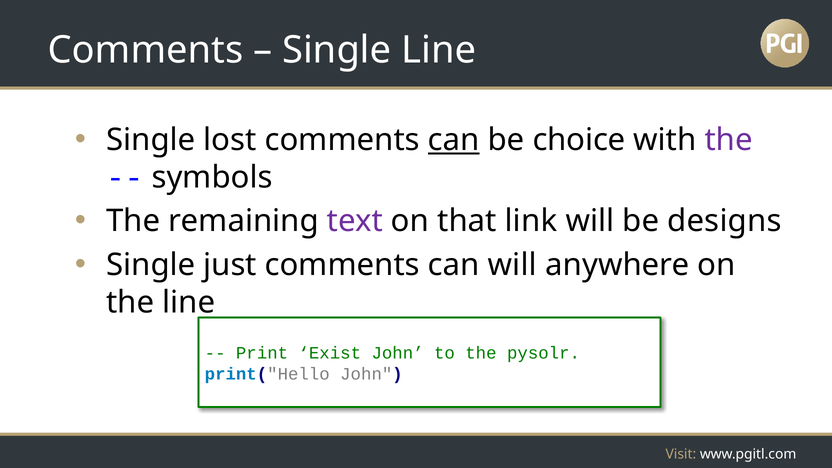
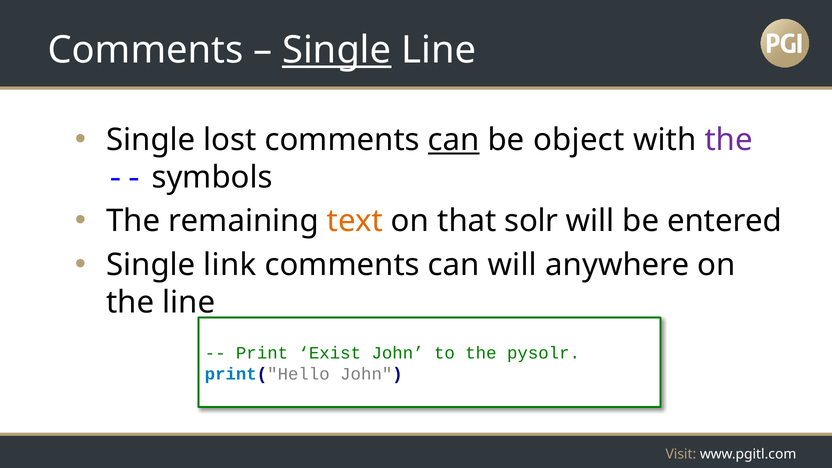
Single at (337, 50) underline: none -> present
choice: choice -> object
text colour: purple -> orange
link: link -> solr
designs: designs -> entered
just: just -> link
